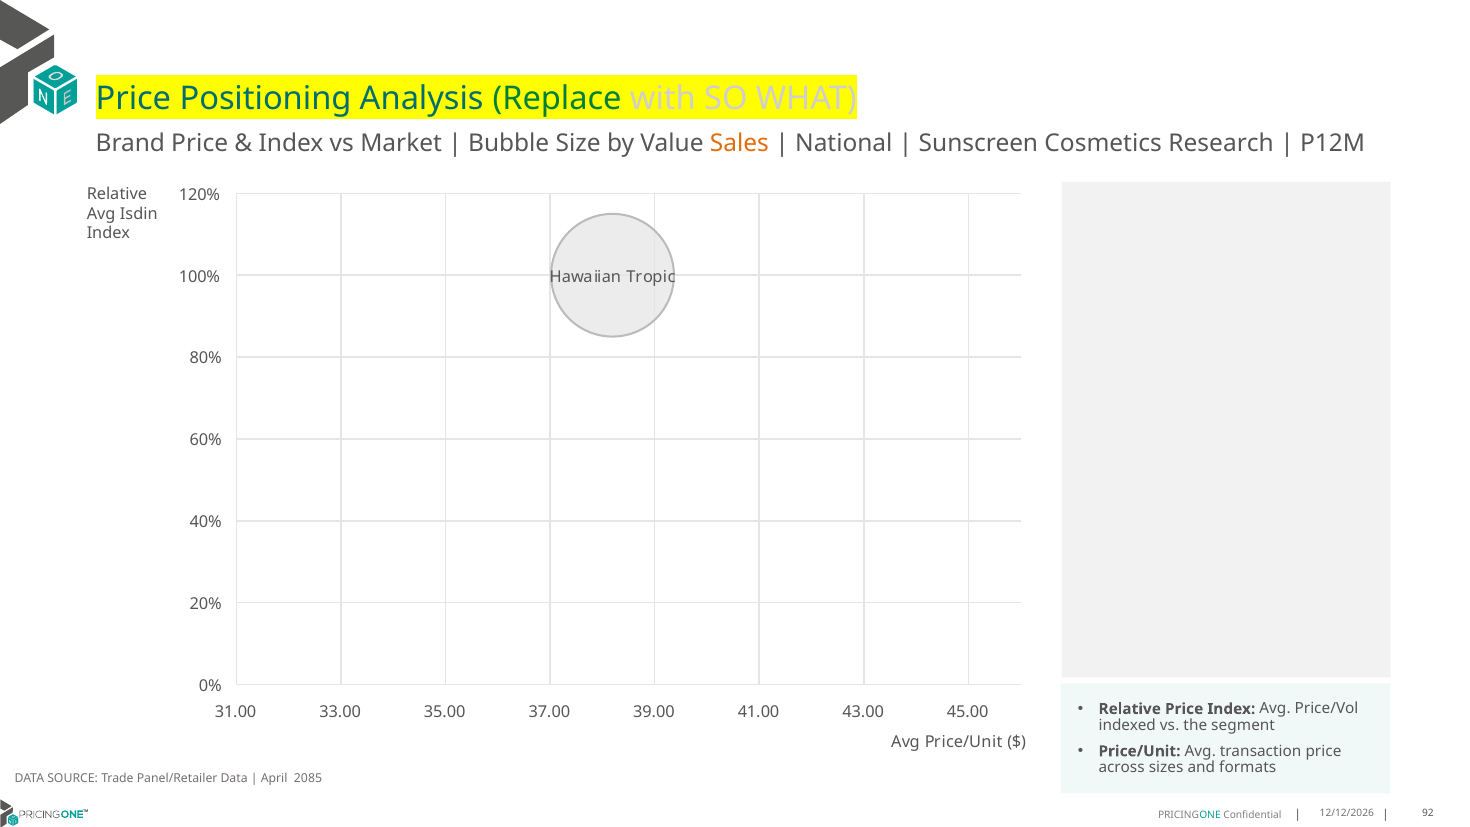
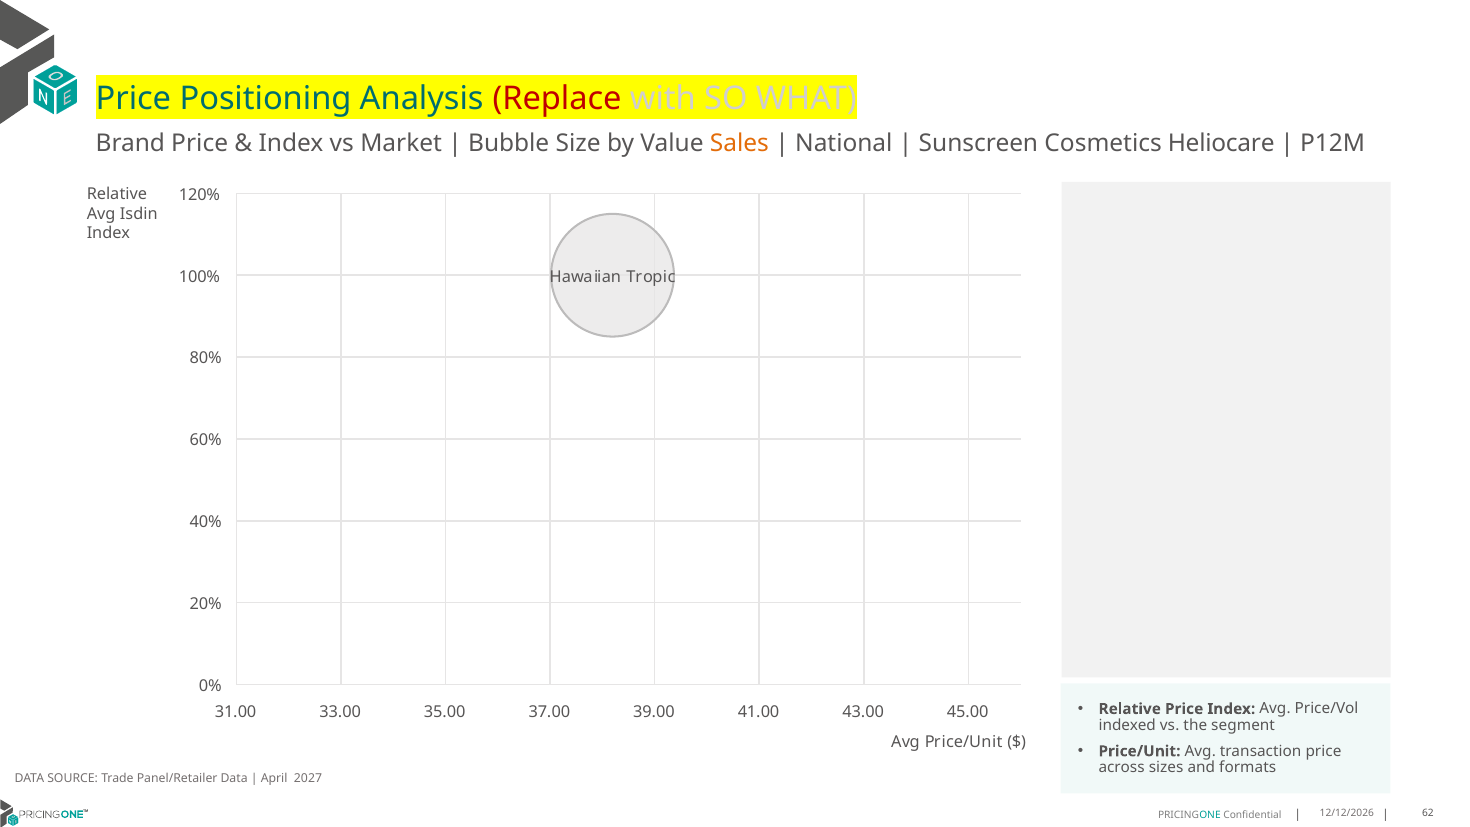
Replace colour: green -> red
Research: Research -> Heliocare
2085: 2085 -> 2027
92: 92 -> 62
